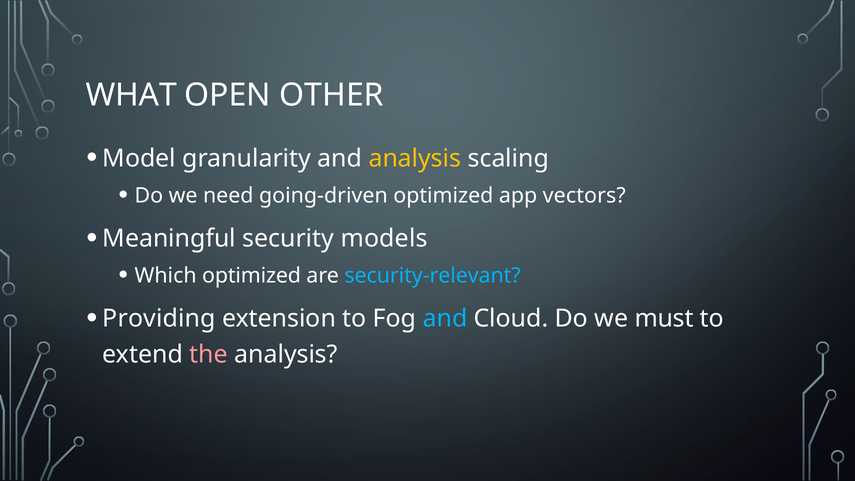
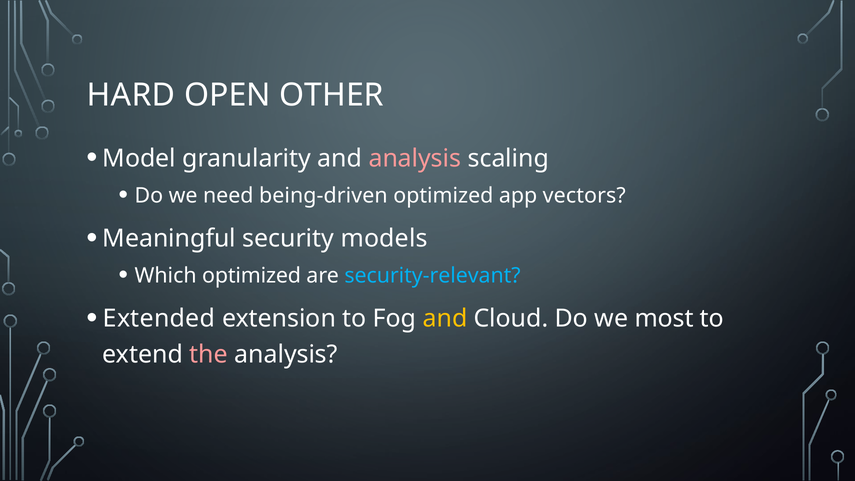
WHAT: WHAT -> HARD
analysis at (415, 158) colour: yellow -> pink
going-driven: going-driven -> being-driven
Providing: Providing -> Extended
and at (445, 319) colour: light blue -> yellow
must: must -> most
